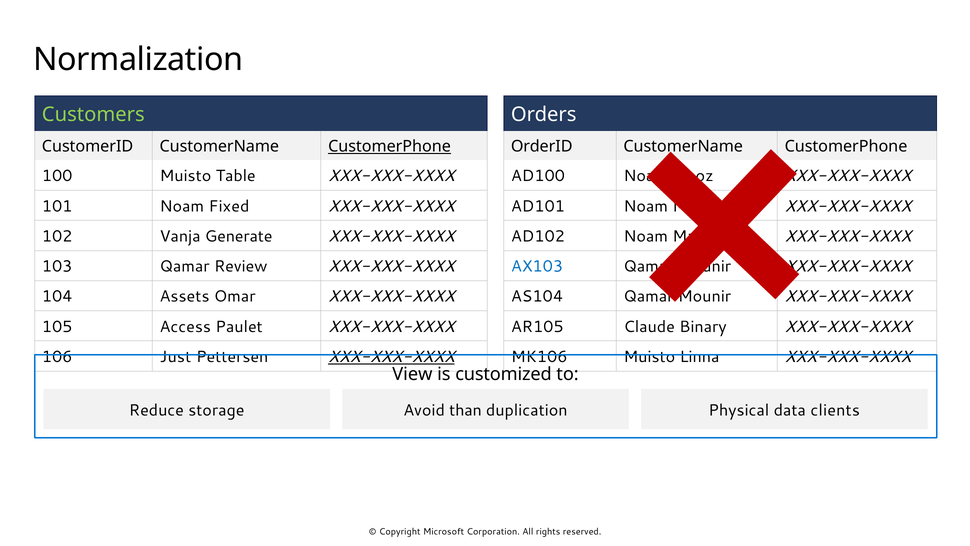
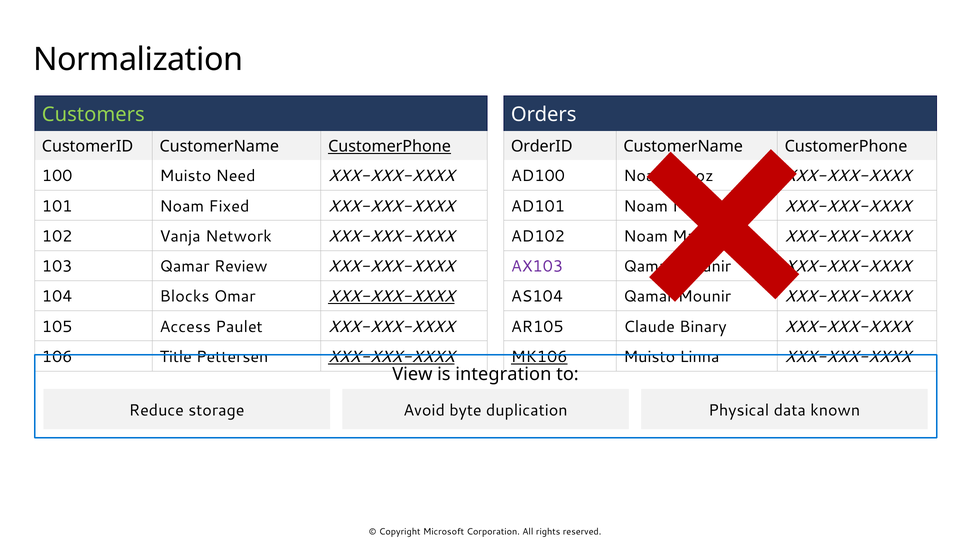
Table: Table -> Need
Generate: Generate -> Network
AX103 colour: blue -> purple
Assets: Assets -> Blocks
XXX-XXX-XXXX at (391, 296) underline: none -> present
Just: Just -> Title
MK106 underline: none -> present
customized: customized -> integration
than: than -> byte
clients: clients -> known
